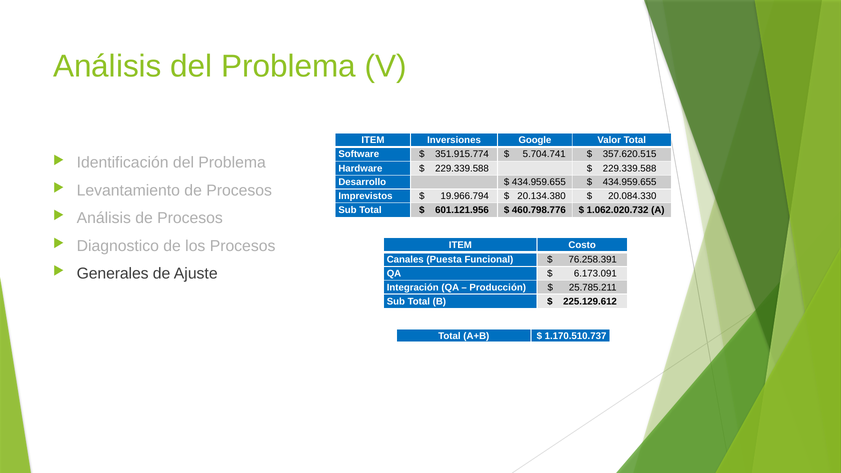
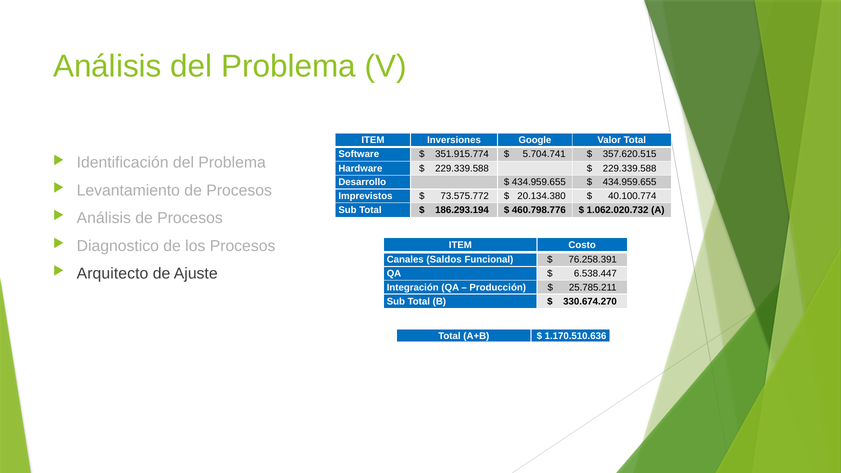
19.966.794: 19.966.794 -> 73.575.772
20.084.330: 20.084.330 -> 40.100.774
601.121.956: 601.121.956 -> 186.293.194
Puesta: Puesta -> Saldos
Generales: Generales -> Arquitecto
6.173.091: 6.173.091 -> 6.538.447
225.129.612: 225.129.612 -> 330.674.270
1.170.510.737: 1.170.510.737 -> 1.170.510.636
